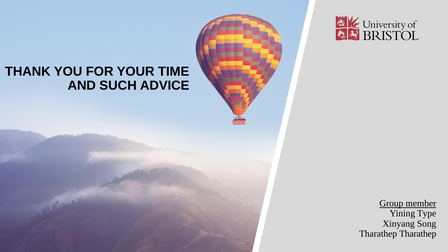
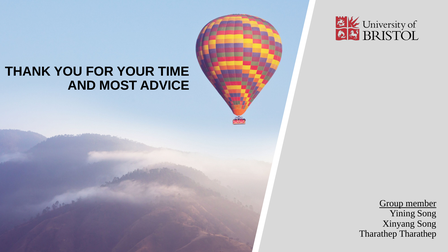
SUCH: SUCH -> MOST
Yining Type: Type -> Song
